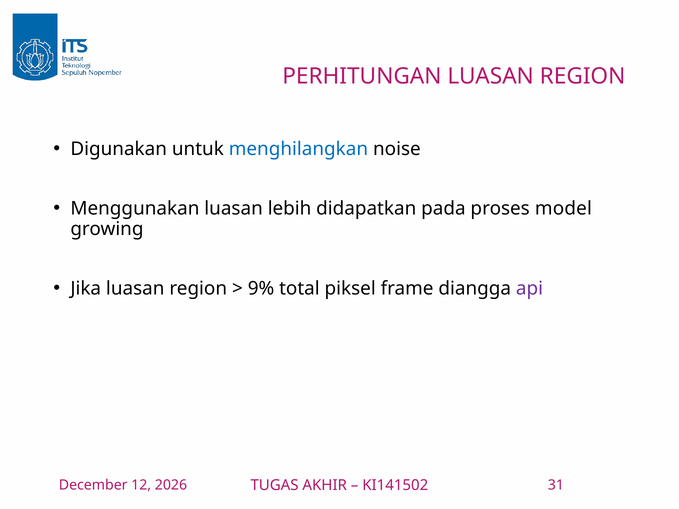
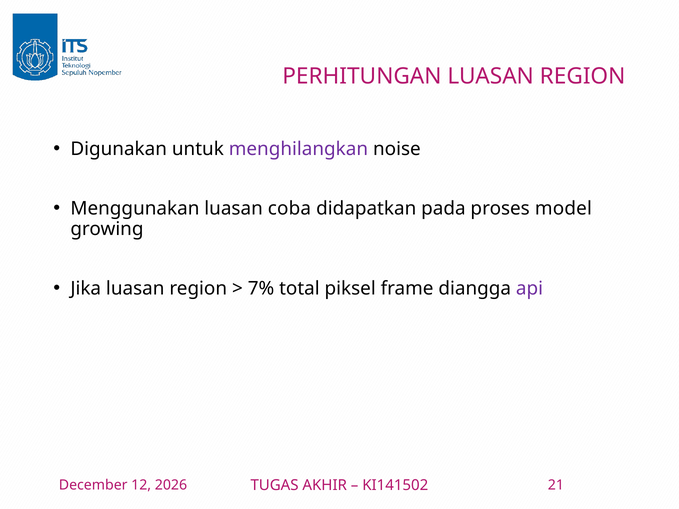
menghilangkan colour: blue -> purple
lebih: lebih -> coba
9%: 9% -> 7%
31: 31 -> 21
